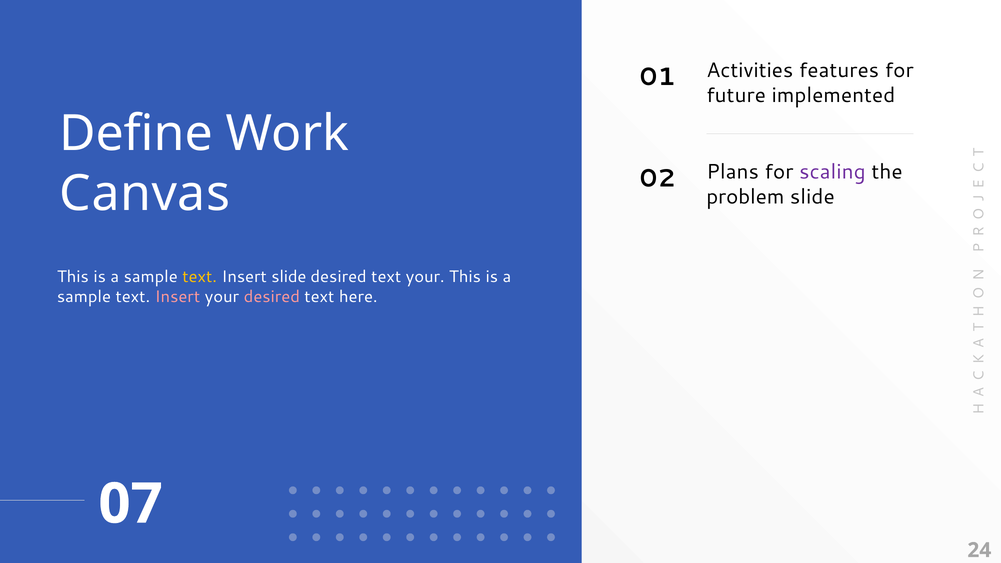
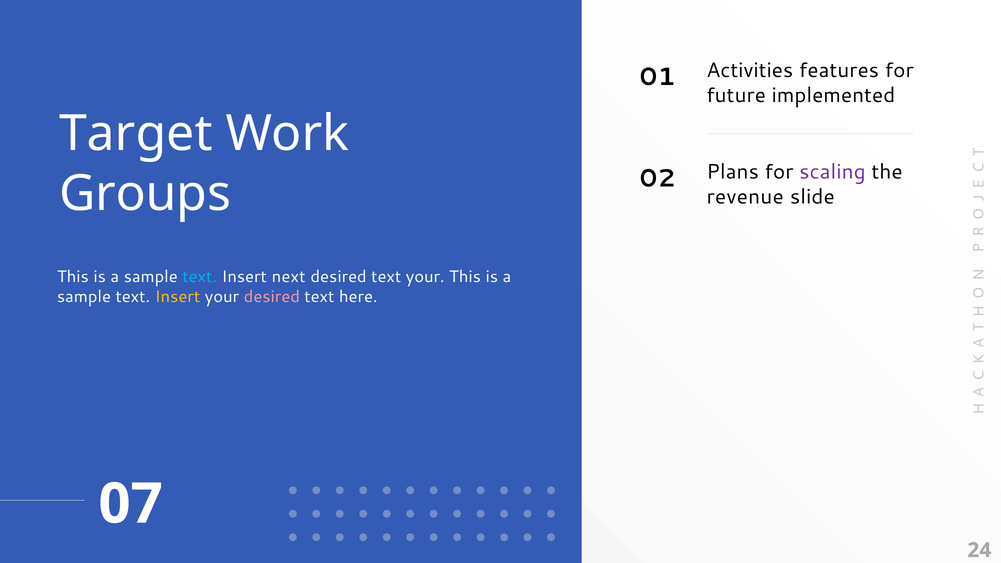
Define: Define -> Target
Canvas: Canvas -> Groups
problem: problem -> revenue
text at (200, 277) colour: yellow -> light blue
Insert slide: slide -> next
Insert at (177, 297) colour: pink -> yellow
